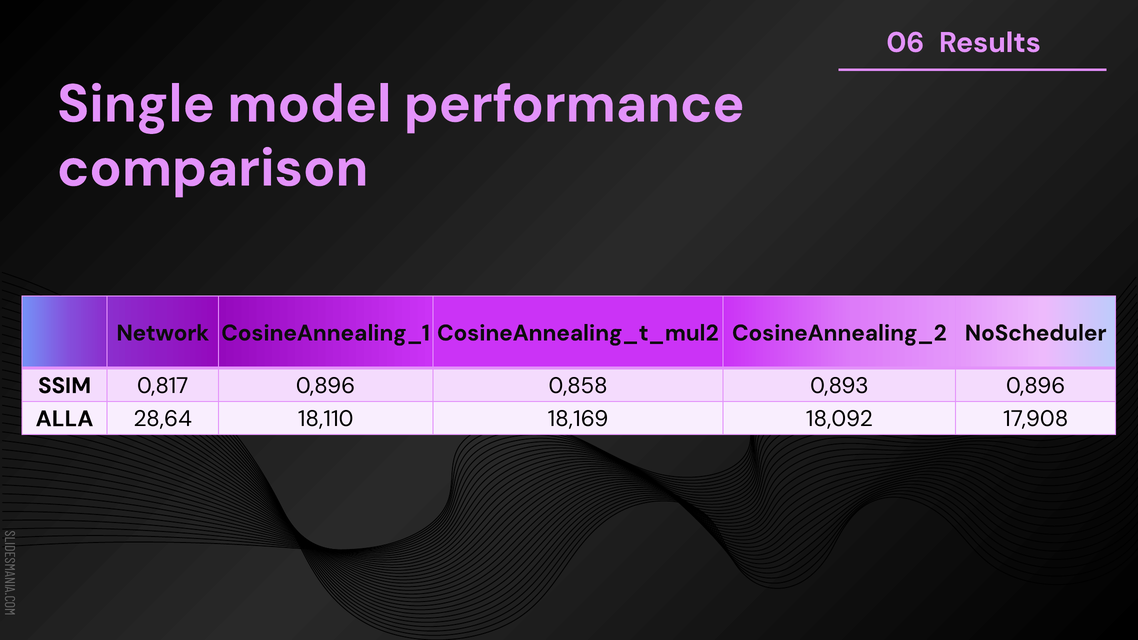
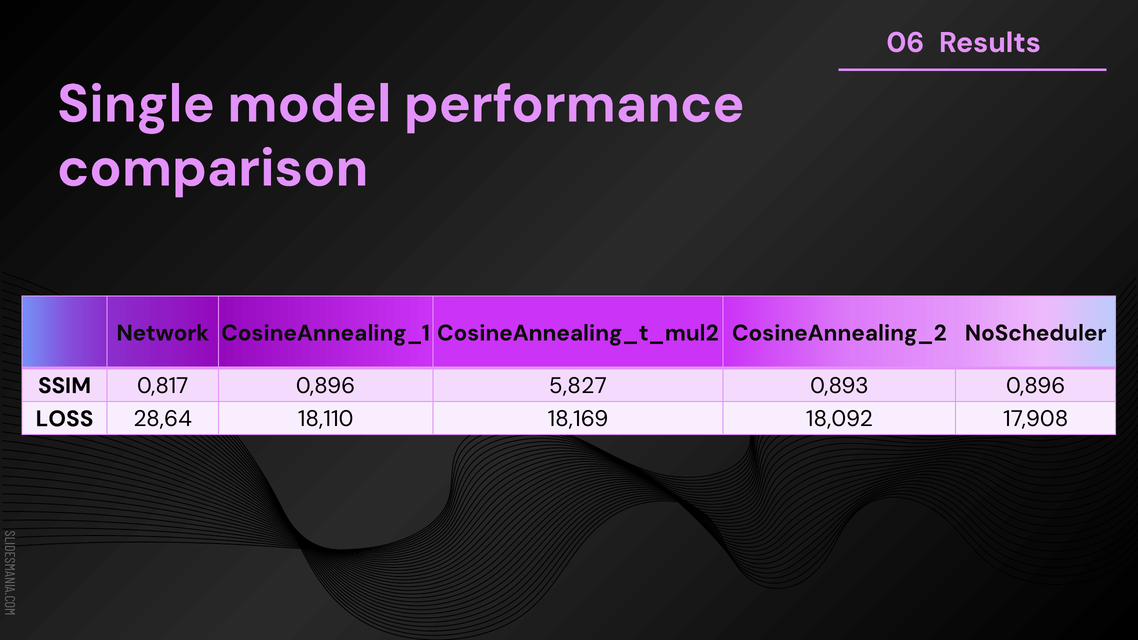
0,858: 0,858 -> 5,827
ALLA: ALLA -> LOSS
